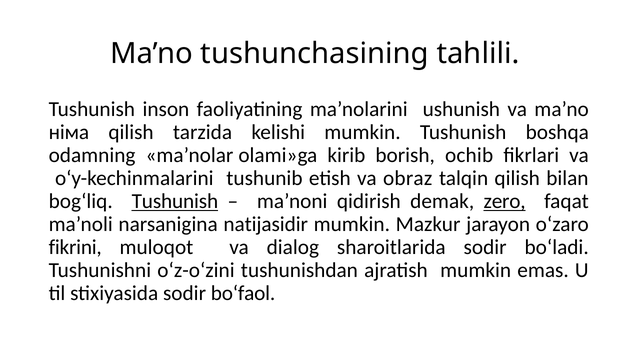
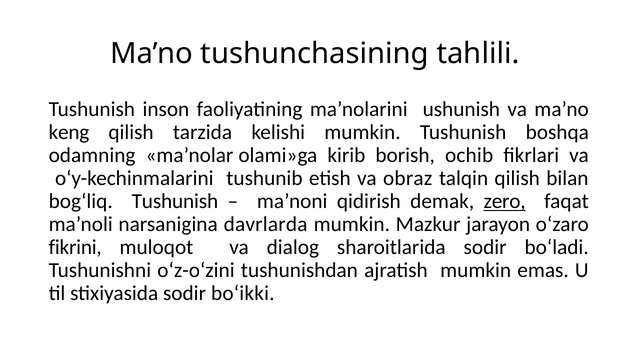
нiма: нiма -> keng
Tushunish at (175, 201) underline: present -> none
natijasidir: natijasidir -> davrlarda
bo‘faol: bo‘faol -> bo‘ikki
